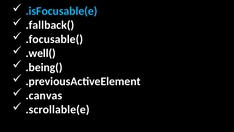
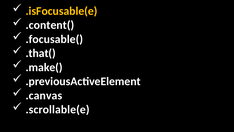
.isFocusable(e colour: light blue -> yellow
.fallback(: .fallback( -> .content(
.well(: .well( -> .that(
.being(: .being( -> .make(
